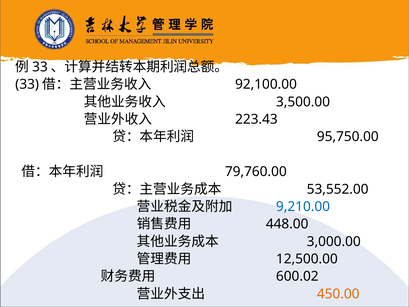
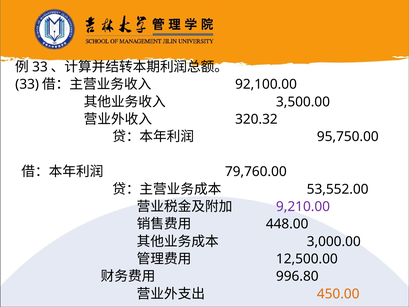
223.43: 223.43 -> 320.32
9,210.00 colour: blue -> purple
600.02: 600.02 -> 996.80
